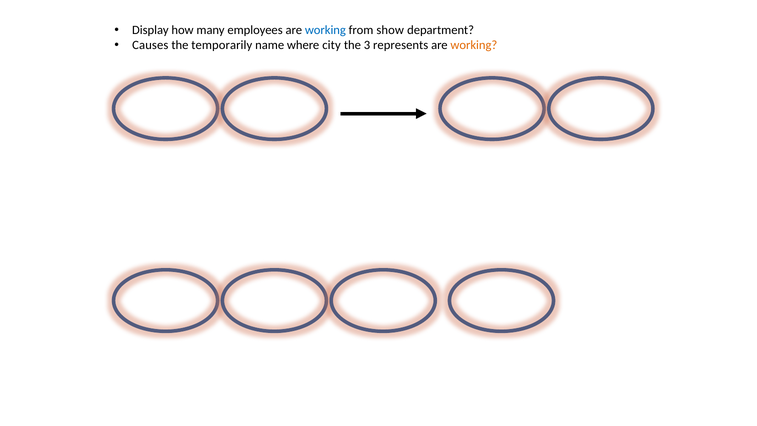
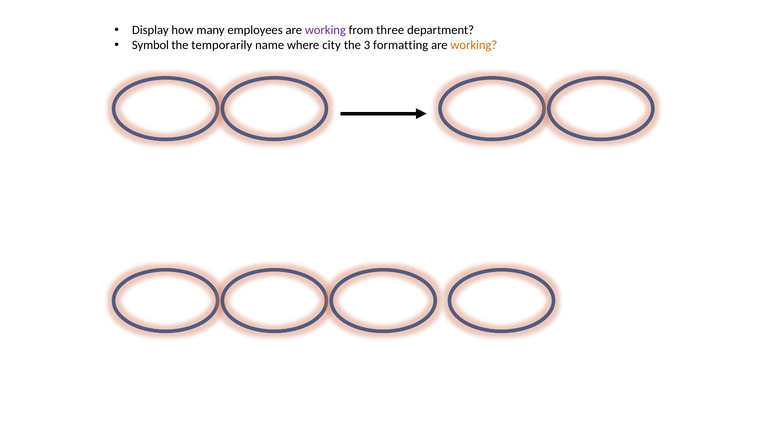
working at (325, 30) colour: blue -> purple
show: show -> three
Causes: Causes -> Symbol
represents: represents -> formatting
